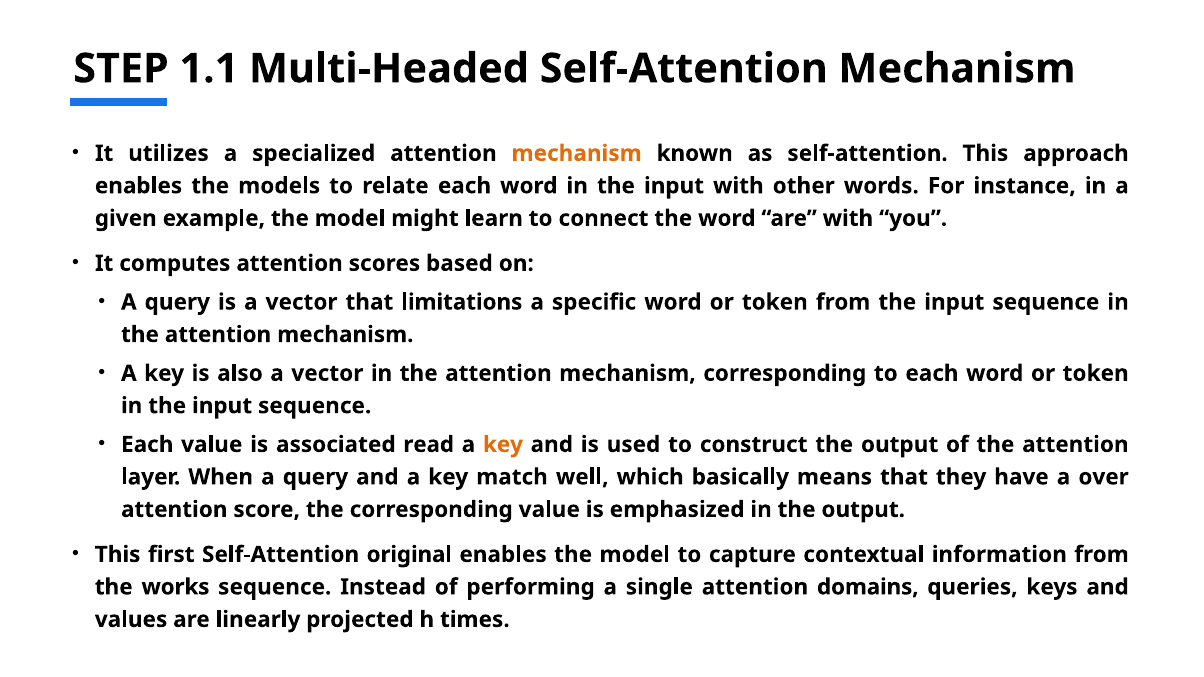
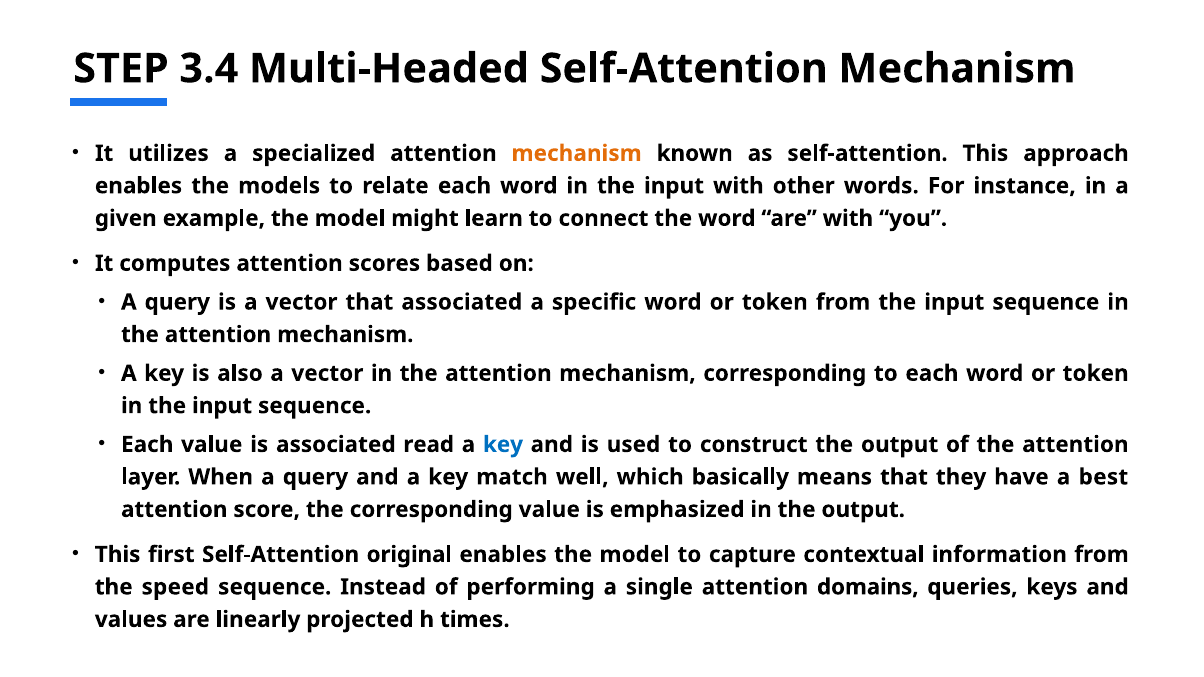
1.1: 1.1 -> 3.4
that limitations: limitations -> associated
key at (503, 445) colour: orange -> blue
over: over -> best
works: works -> speed
